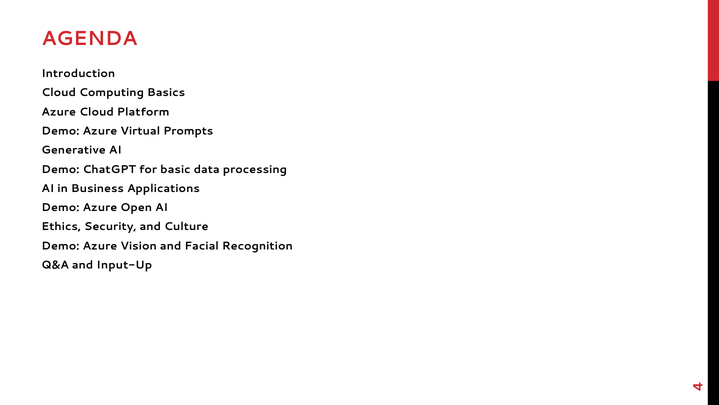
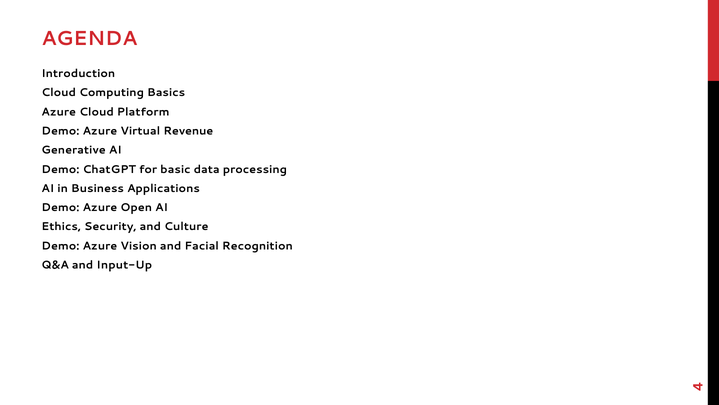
Prompts: Prompts -> Revenue
